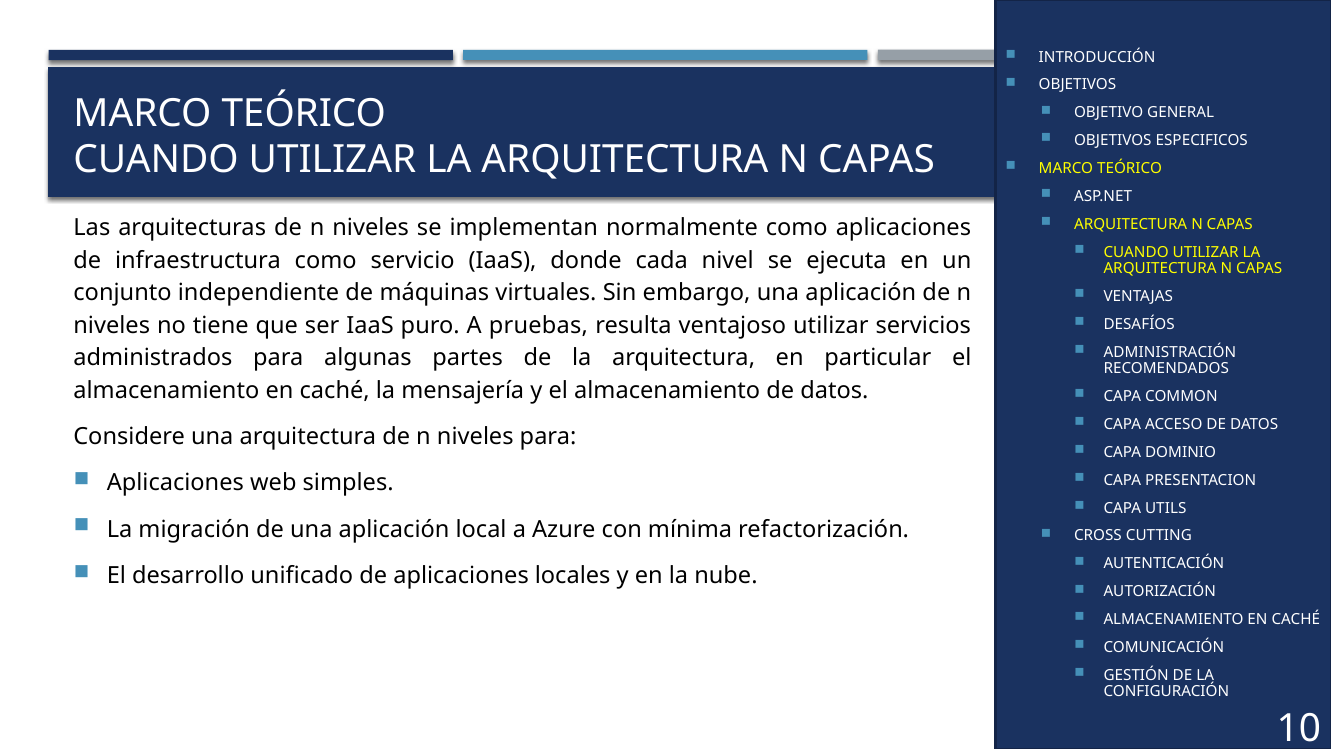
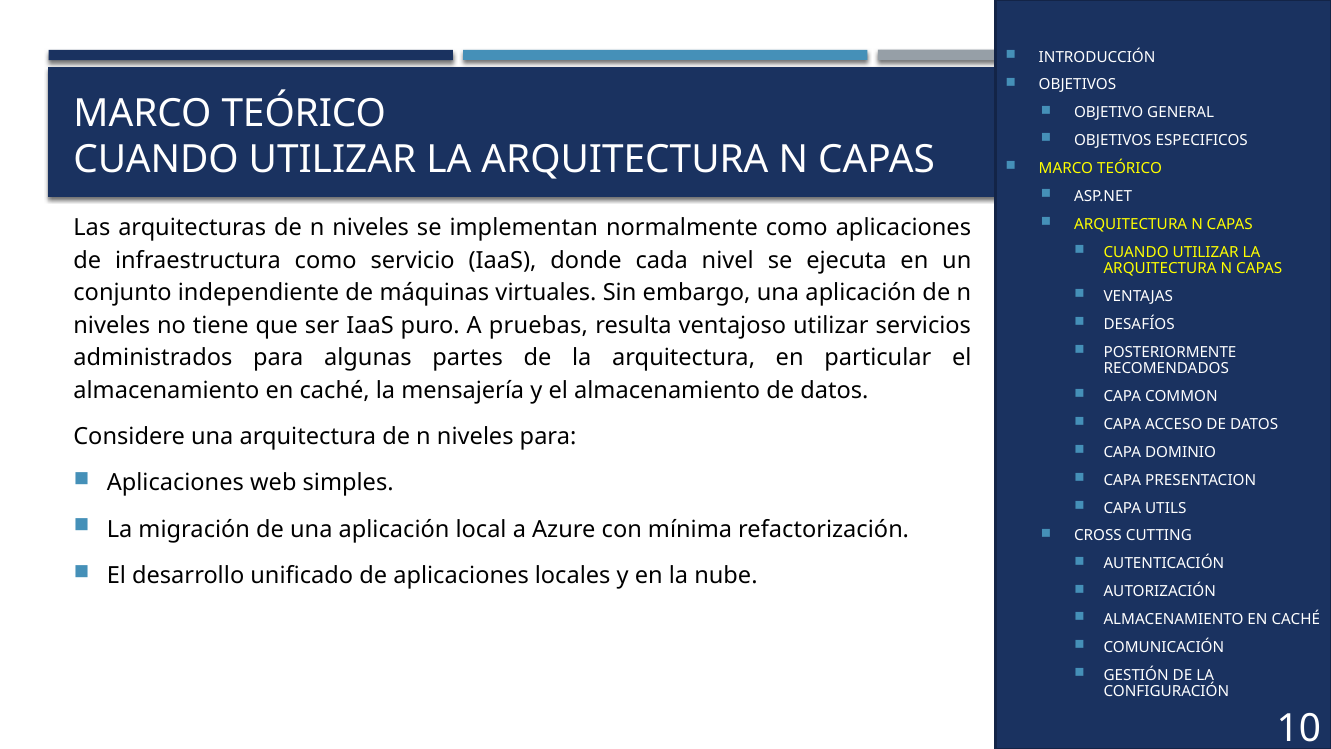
ADMINISTRACIÓN: ADMINISTRACIÓN -> POSTERIORMENTE
